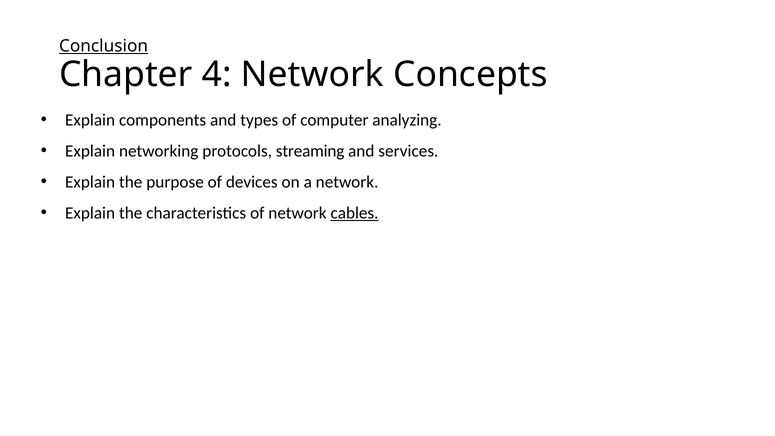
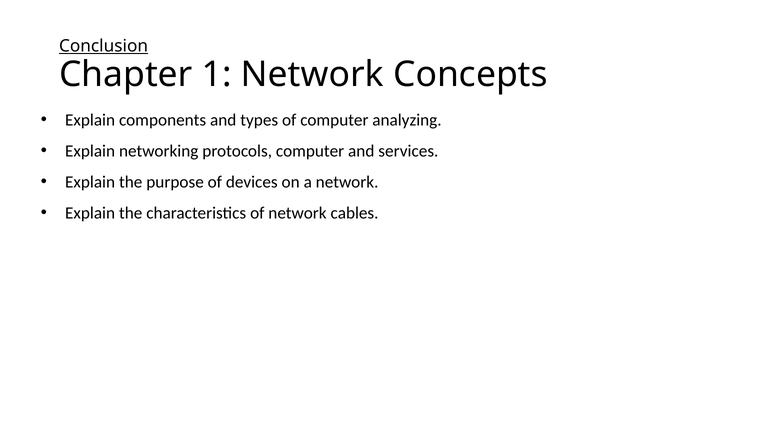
4: 4 -> 1
protocols streaming: streaming -> computer
cables underline: present -> none
